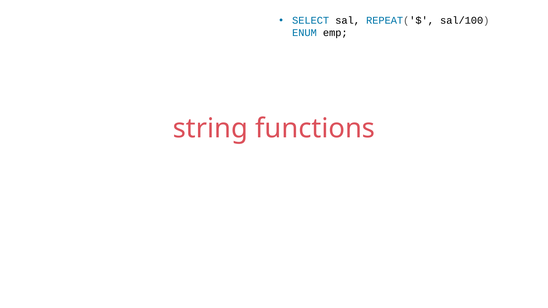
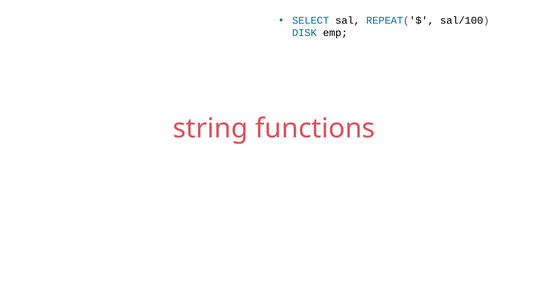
ENUM: ENUM -> DISK
